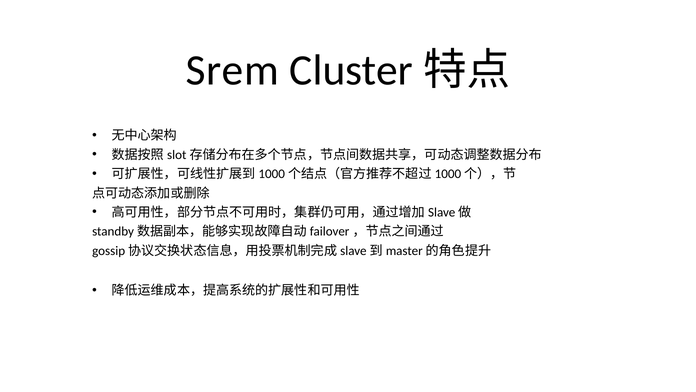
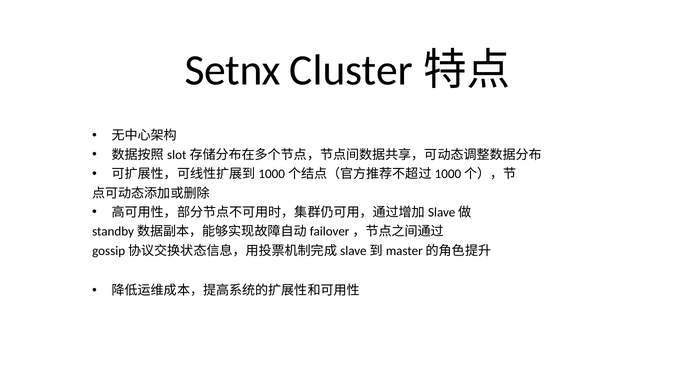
Srem: Srem -> Setnx
